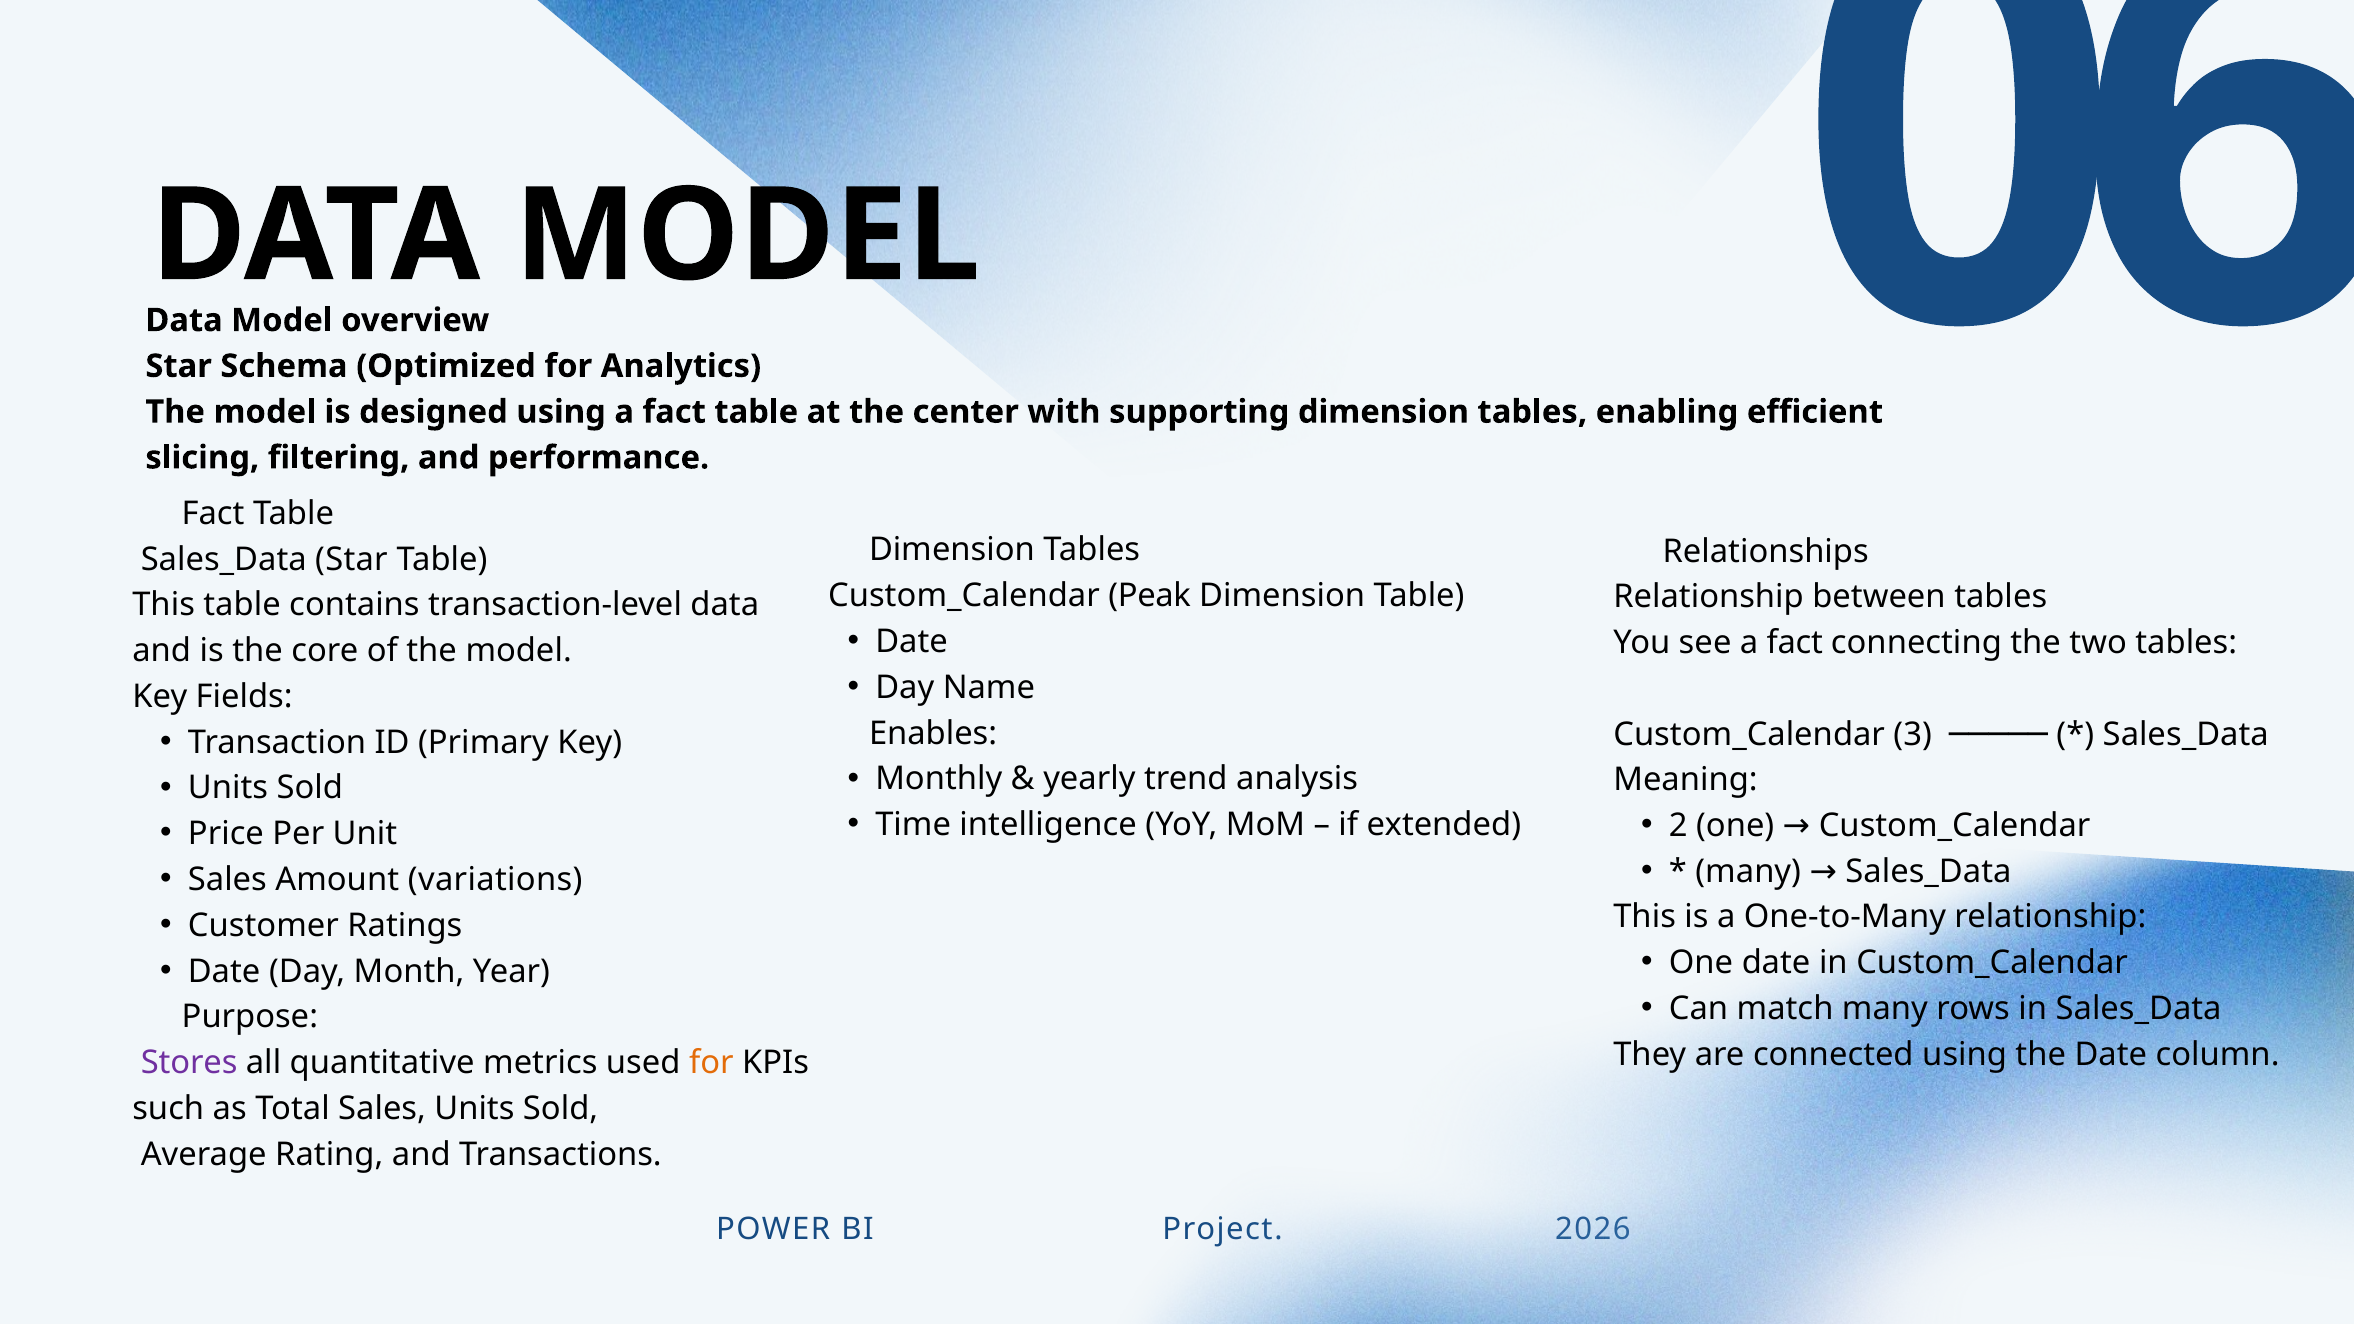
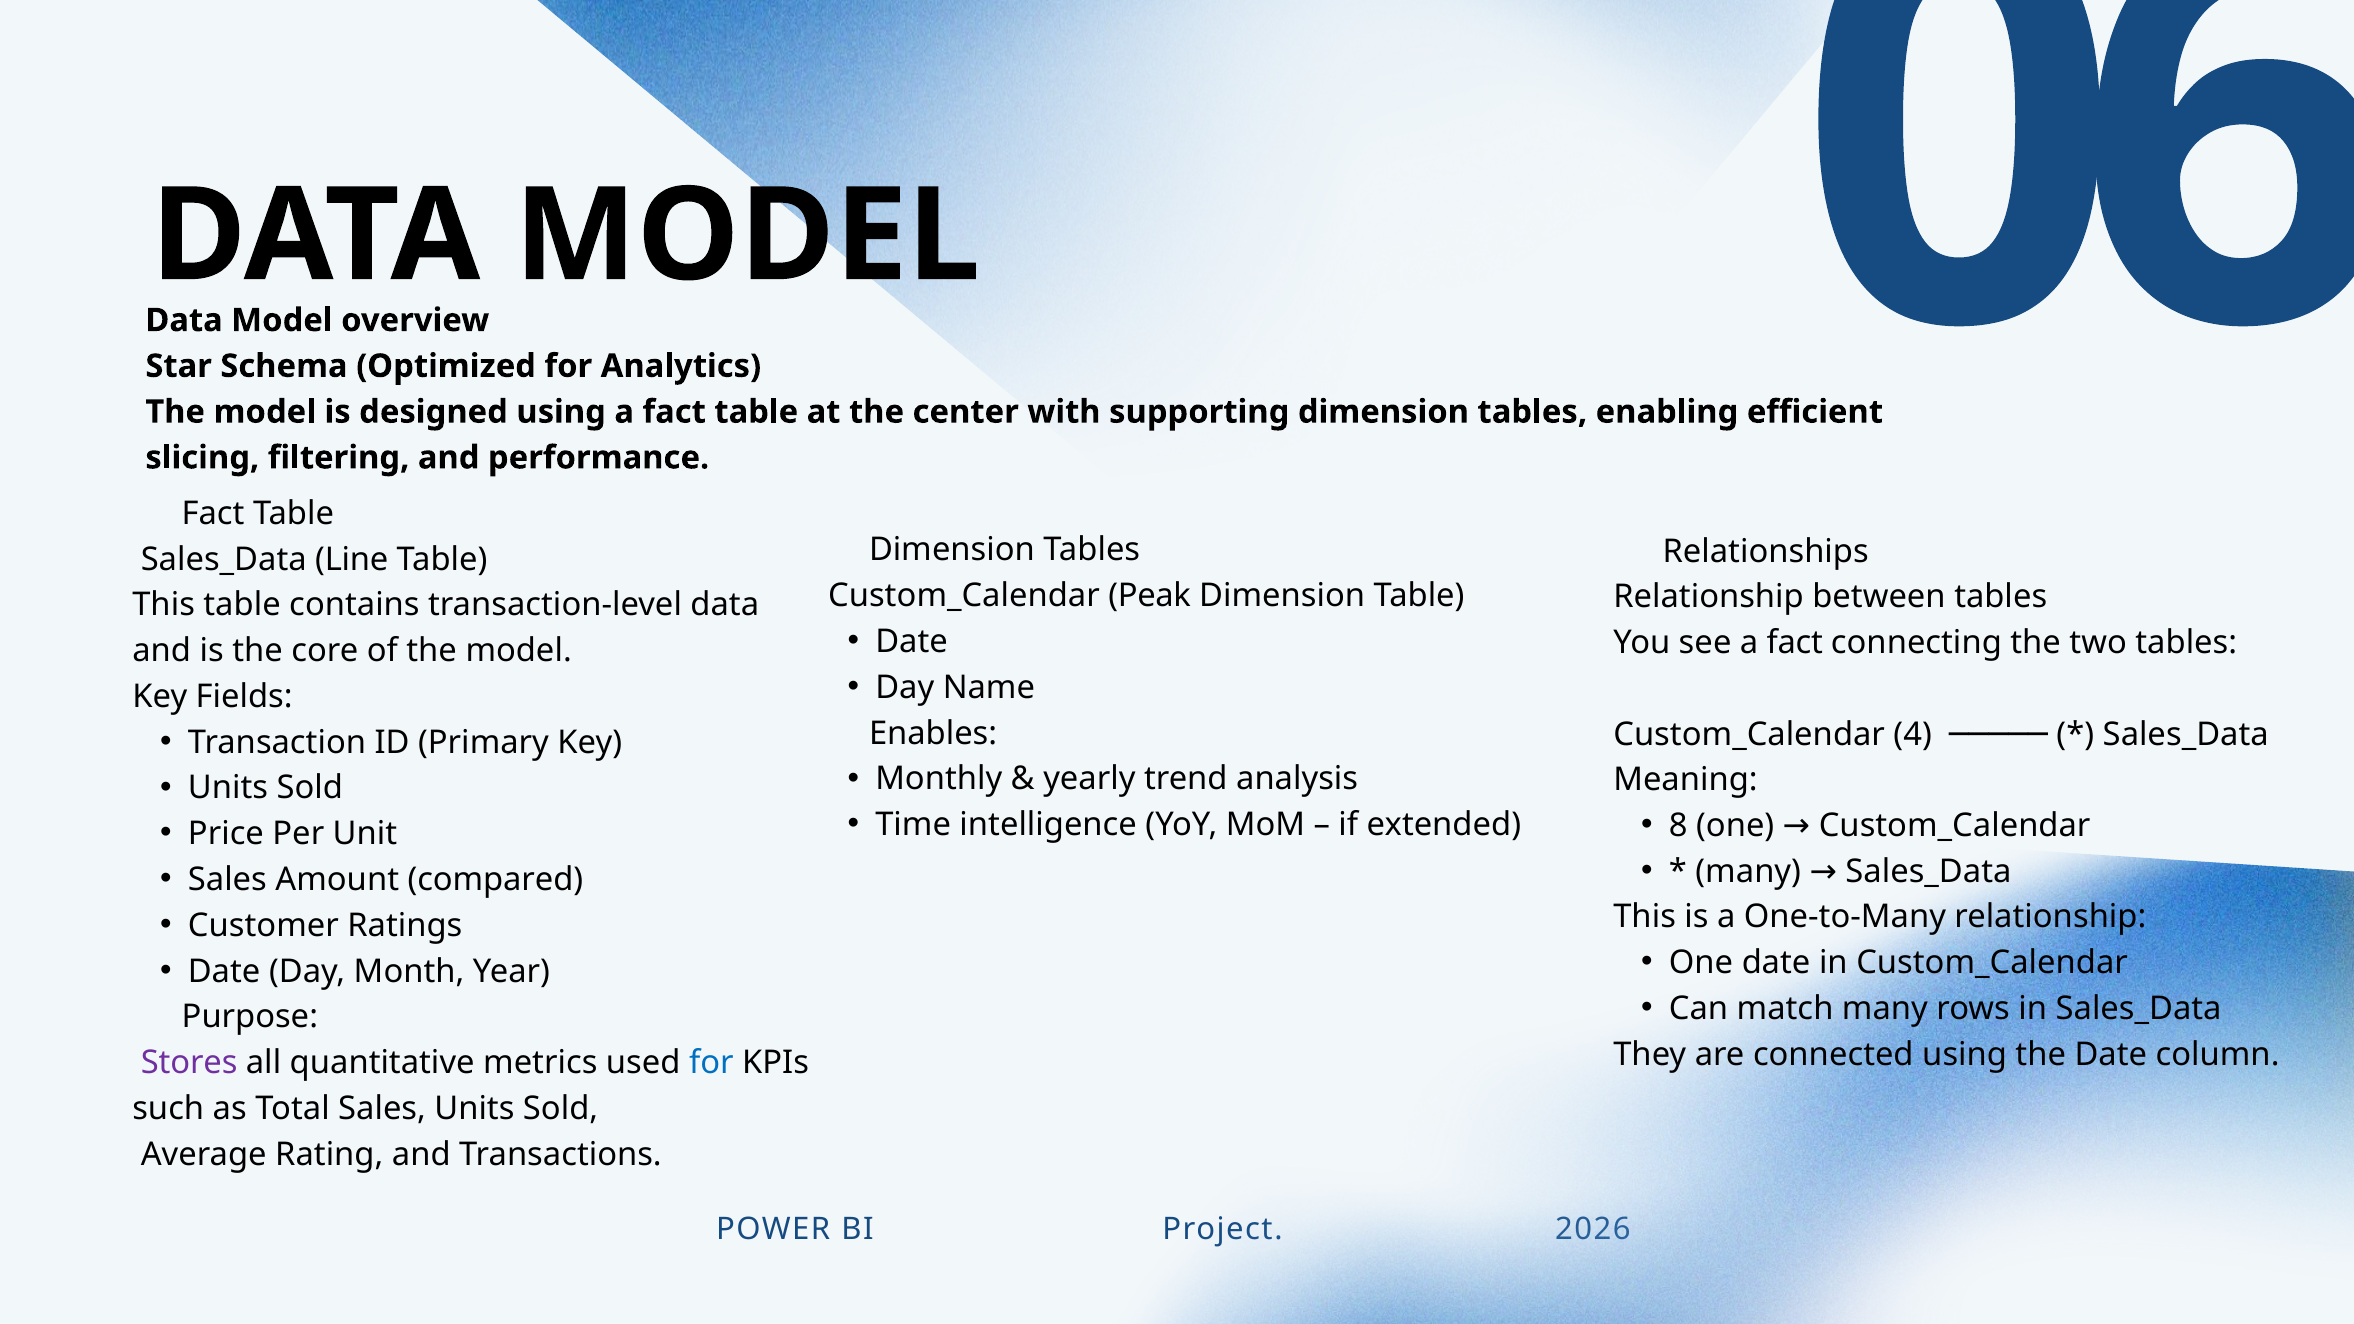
Sales_Data Star: Star -> Line
3: 3 -> 4
2: 2 -> 8
variations: variations -> compared
for at (711, 1063) colour: orange -> blue
